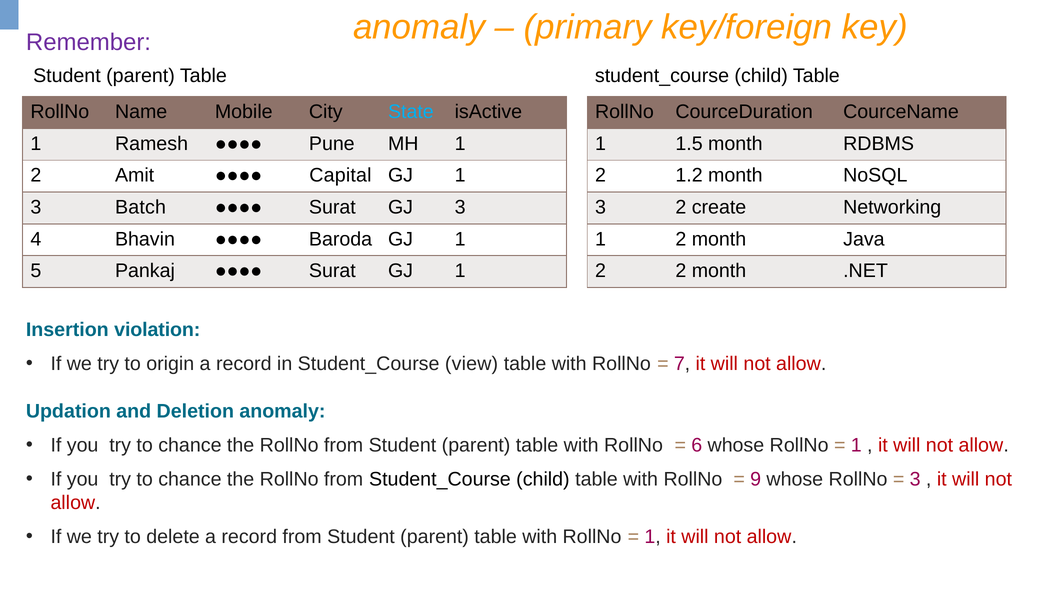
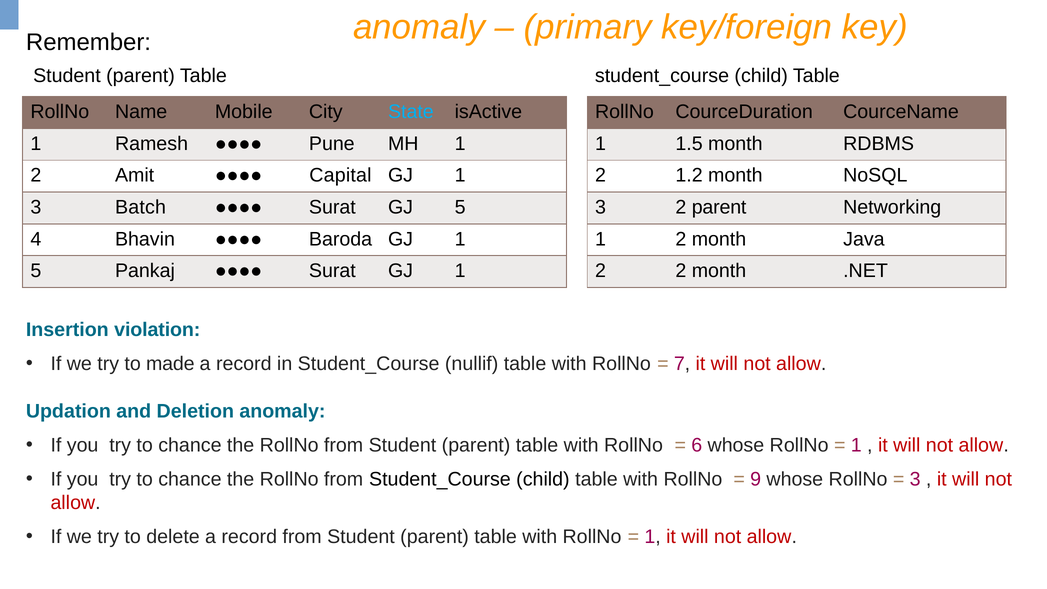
Remember colour: purple -> black
GJ 3: 3 -> 5
2 create: create -> parent
origin: origin -> made
view: view -> nullif
